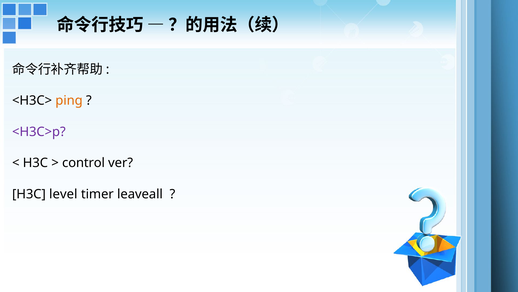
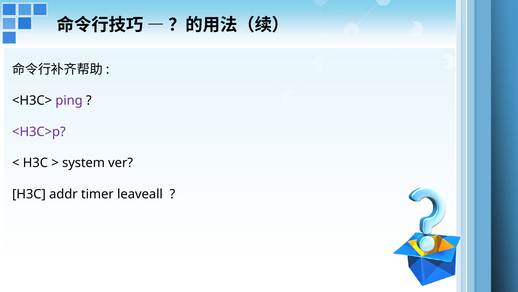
ping colour: orange -> purple
control: control -> system
level: level -> addr
